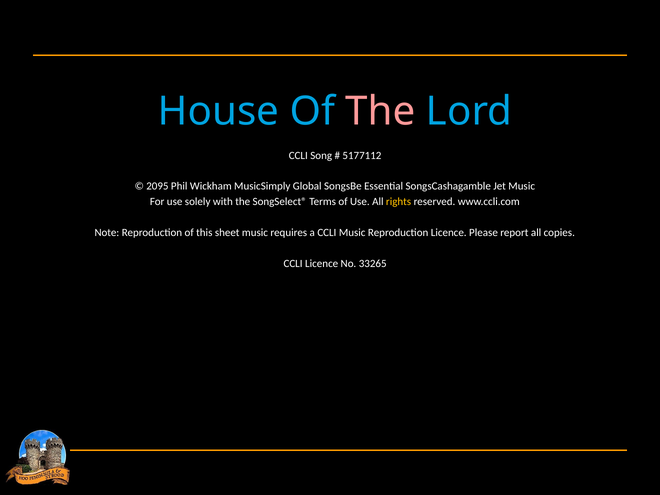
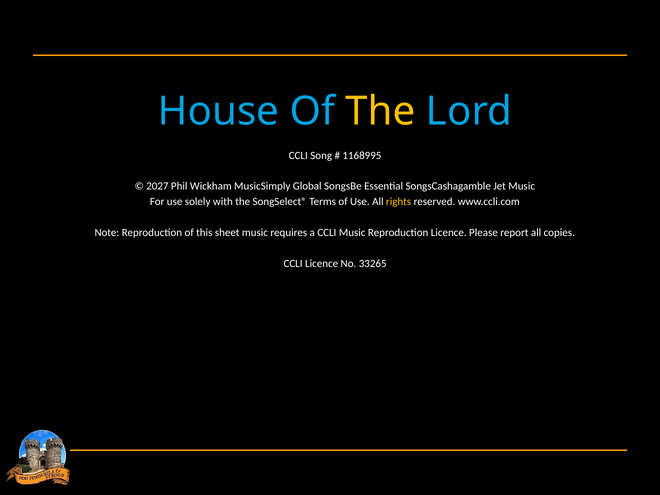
The at (380, 111) colour: pink -> yellow
5177112: 5177112 -> 1168995
2095: 2095 -> 2027
